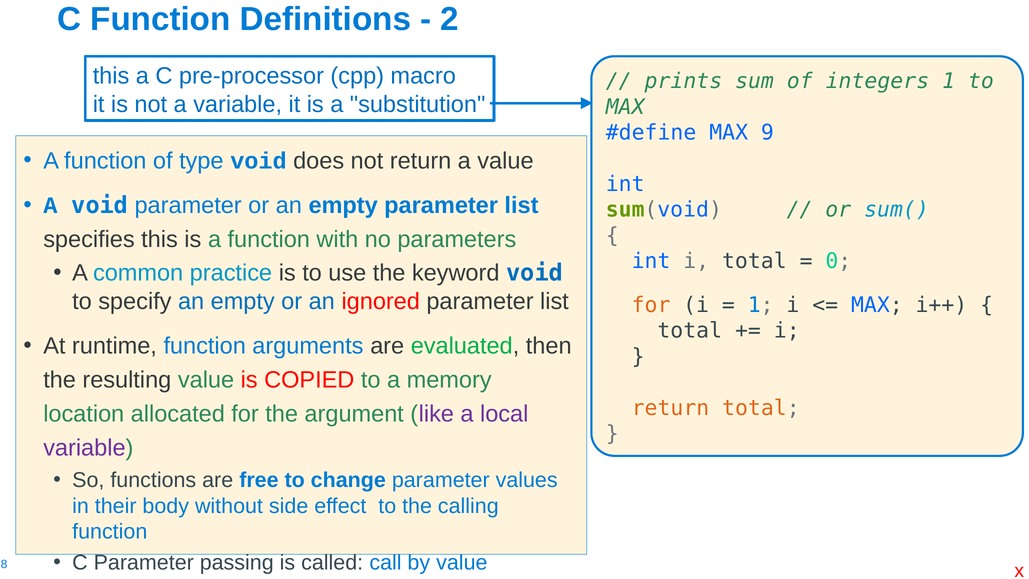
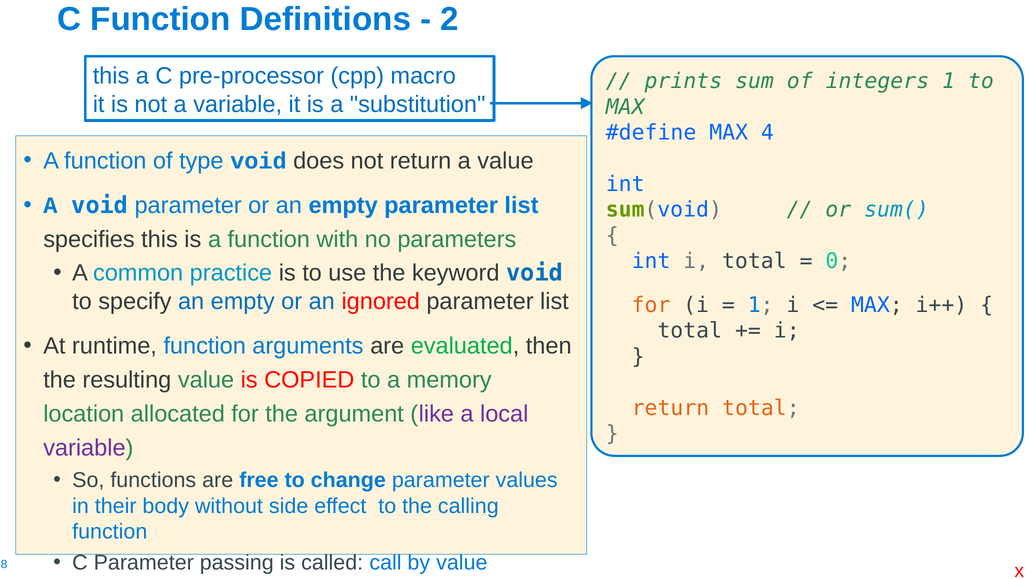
9: 9 -> 4
